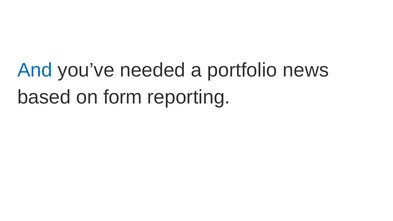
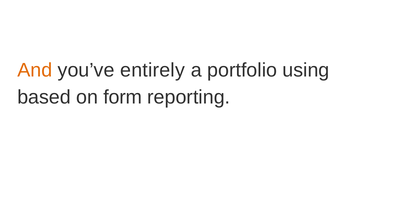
And colour: blue -> orange
needed: needed -> entirely
news: news -> using
